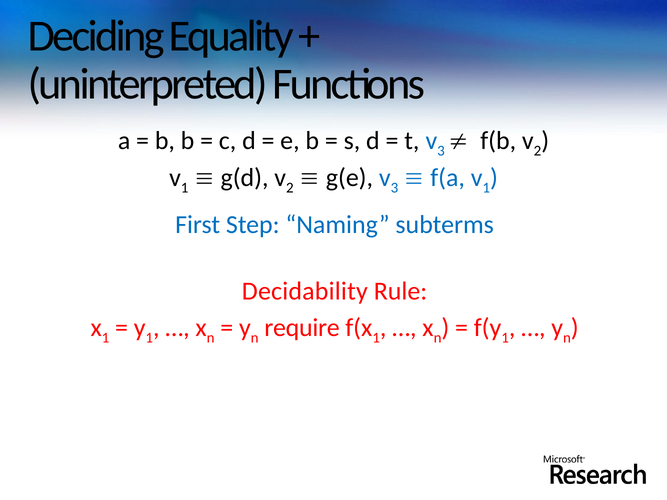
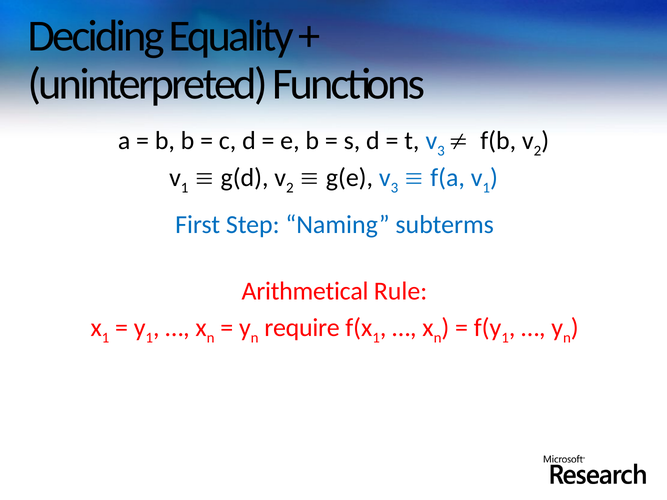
Decidability: Decidability -> Arithmetical
